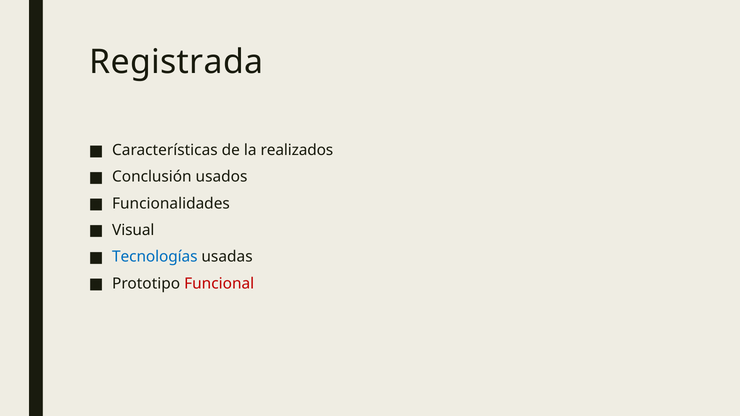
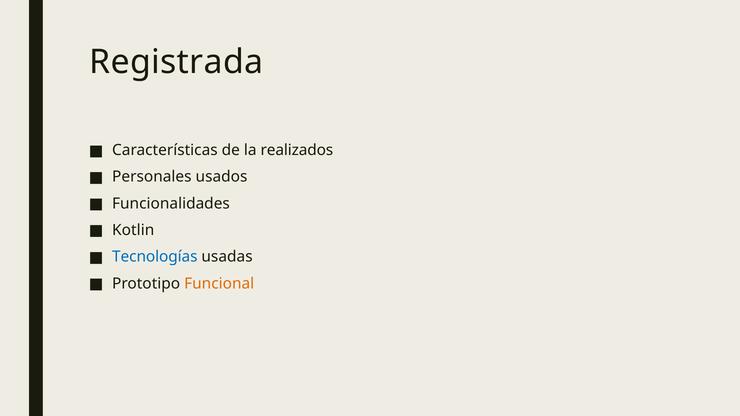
Conclusión: Conclusión -> Personales
Visual: Visual -> Kotlin
Funcional colour: red -> orange
